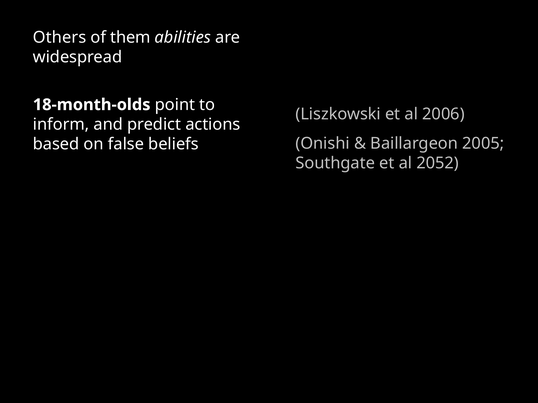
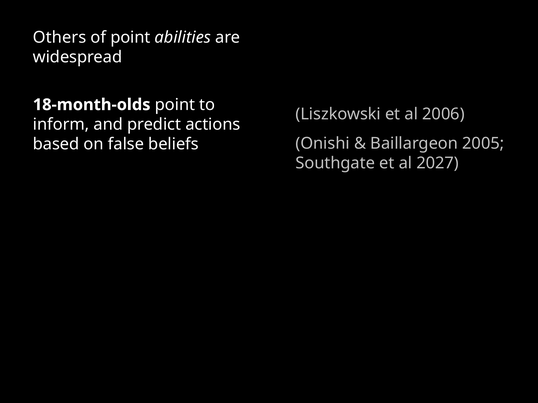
of them: them -> point
2052: 2052 -> 2027
